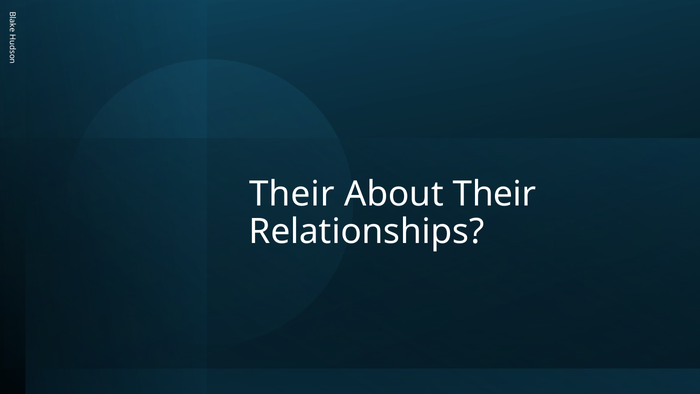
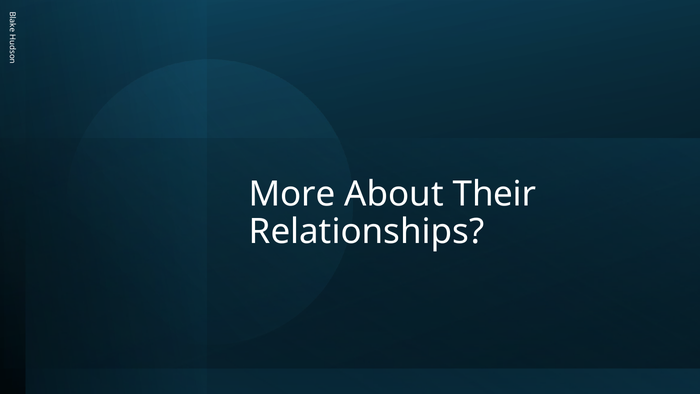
Their at (292, 194): Their -> More
